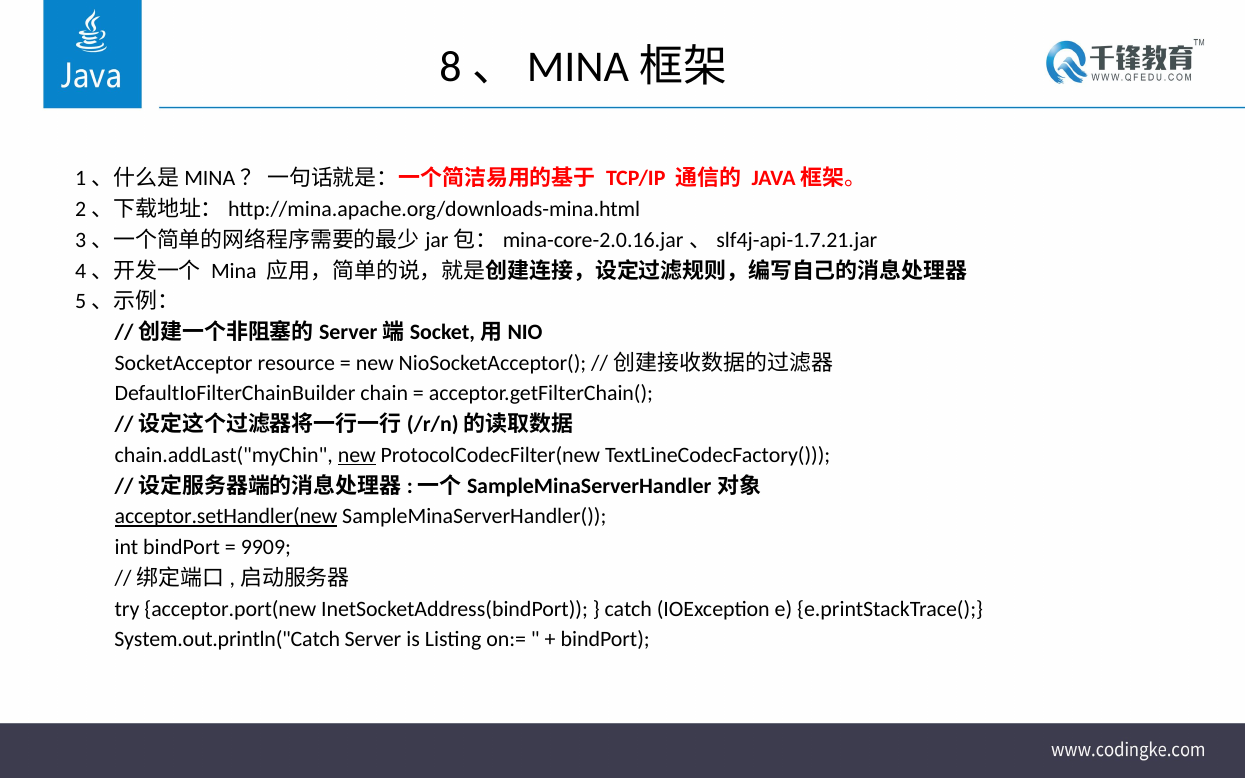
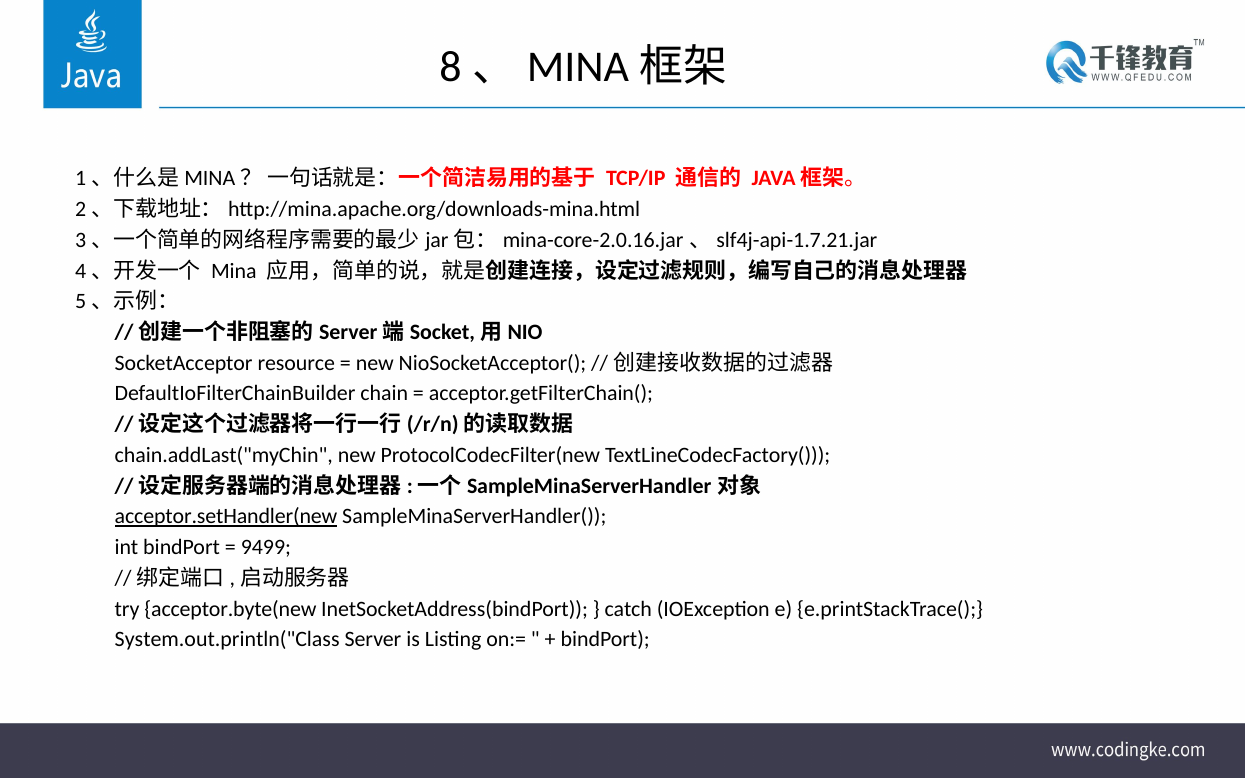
new at (357, 455) underline: present -> none
9909: 9909 -> 9499
acceptor.port(new: acceptor.port(new -> acceptor.byte(new
System.out.println("Catch: System.out.println("Catch -> System.out.println("Class
